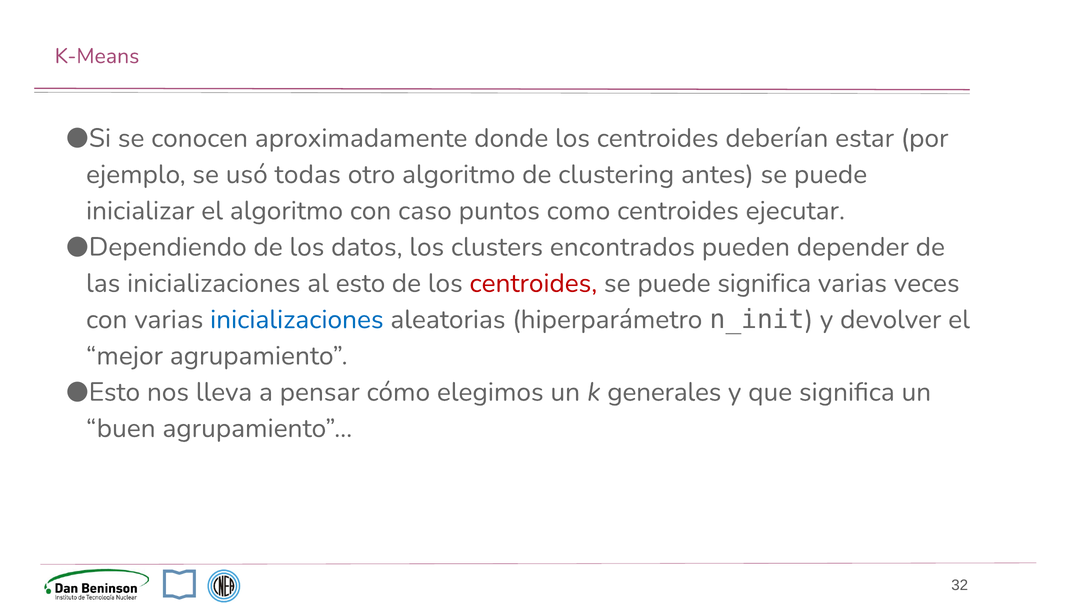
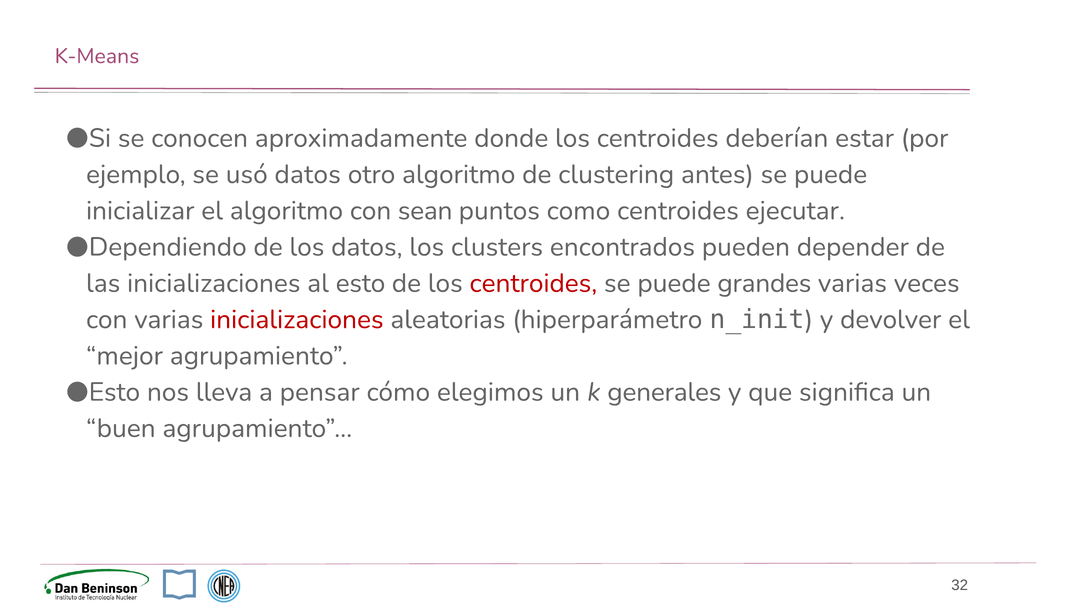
usó todas: todas -> datos
caso: caso -> sean
puede significa: significa -> grandes
inicializaciones at (297, 319) colour: blue -> red
